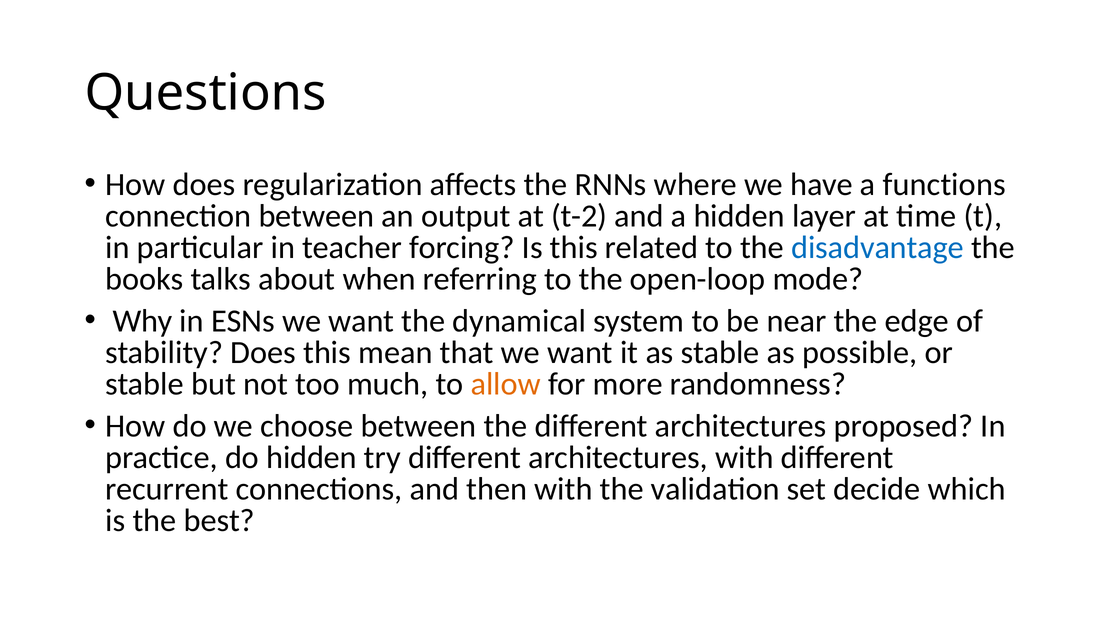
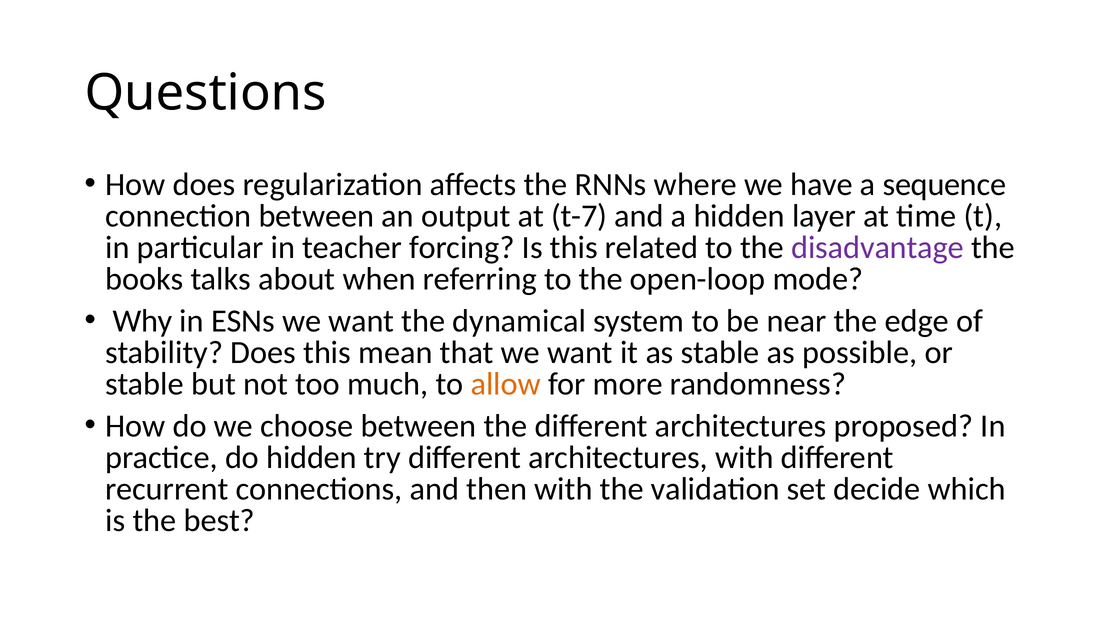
functions: functions -> sequence
t-2: t-2 -> t-7
disadvantage colour: blue -> purple
